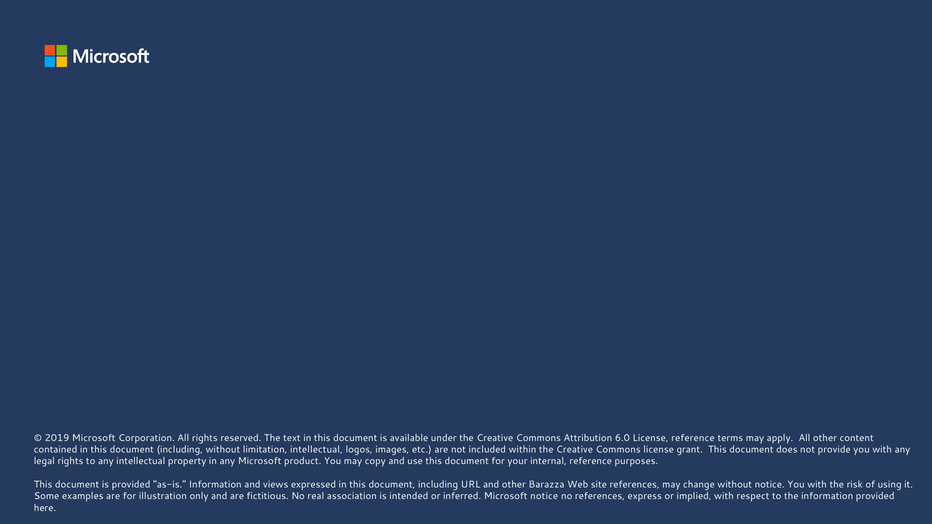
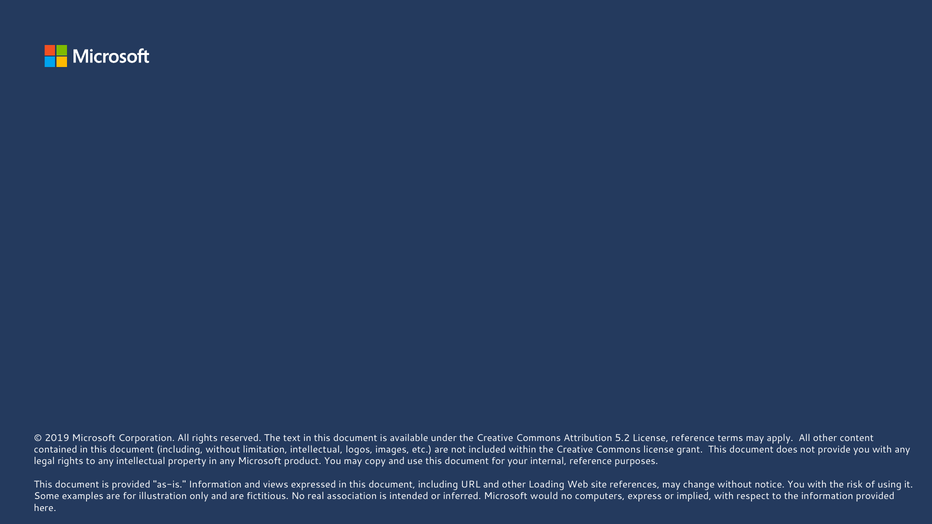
6.0: 6.0 -> 5.2
Barazza: Barazza -> Loading
Microsoft notice: notice -> would
no references: references -> computers
